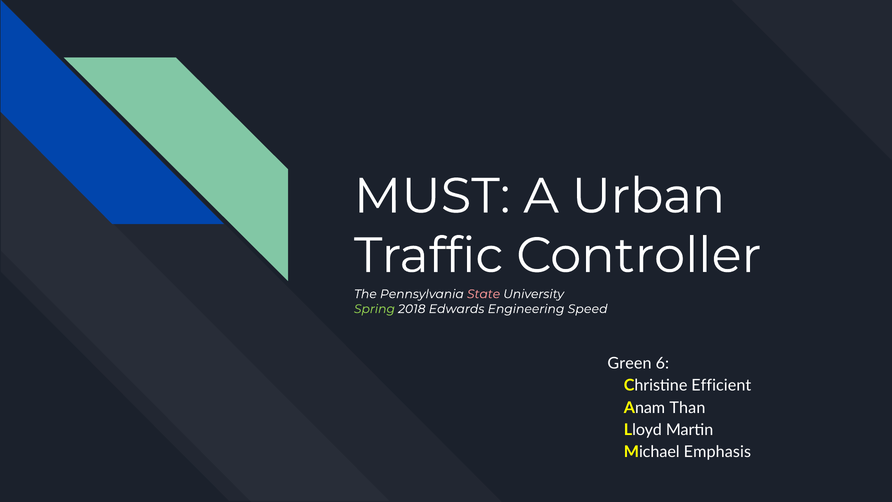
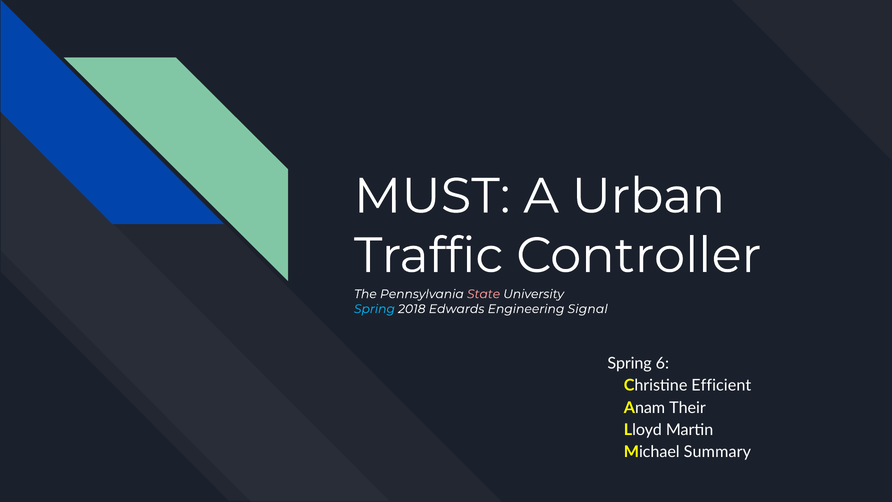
Spring at (374, 309) colour: light green -> light blue
Speed: Speed -> Signal
Green at (629, 363): Green -> Spring
Than: Than -> Their
Emphasis: Emphasis -> Summary
